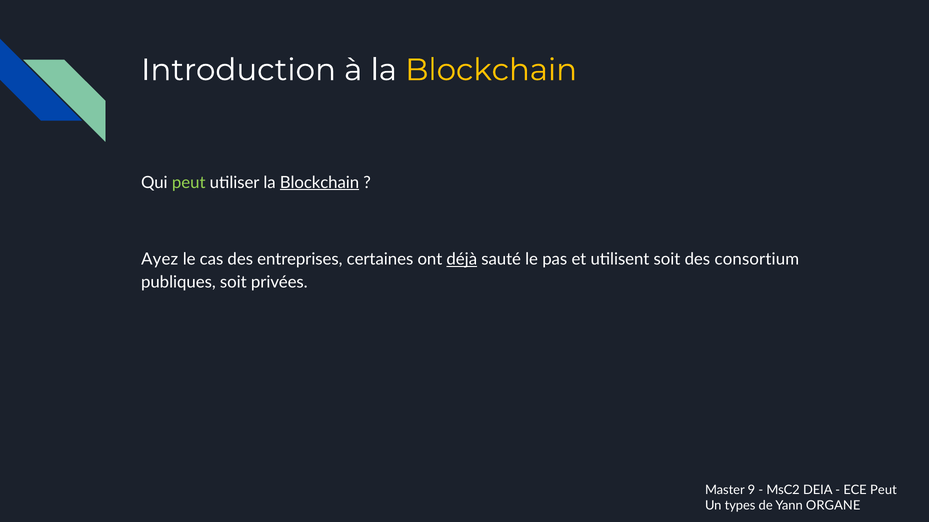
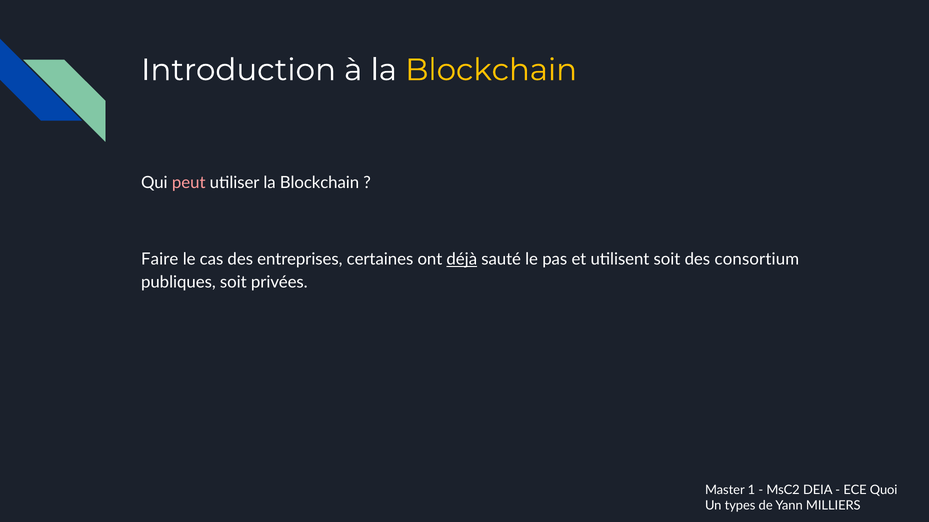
peut at (189, 183) colour: light green -> pink
Blockchain at (319, 183) underline: present -> none
Ayez: Ayez -> Faire
9: 9 -> 1
ECE Peut: Peut -> Quoi
ORGANE: ORGANE -> MILLIERS
